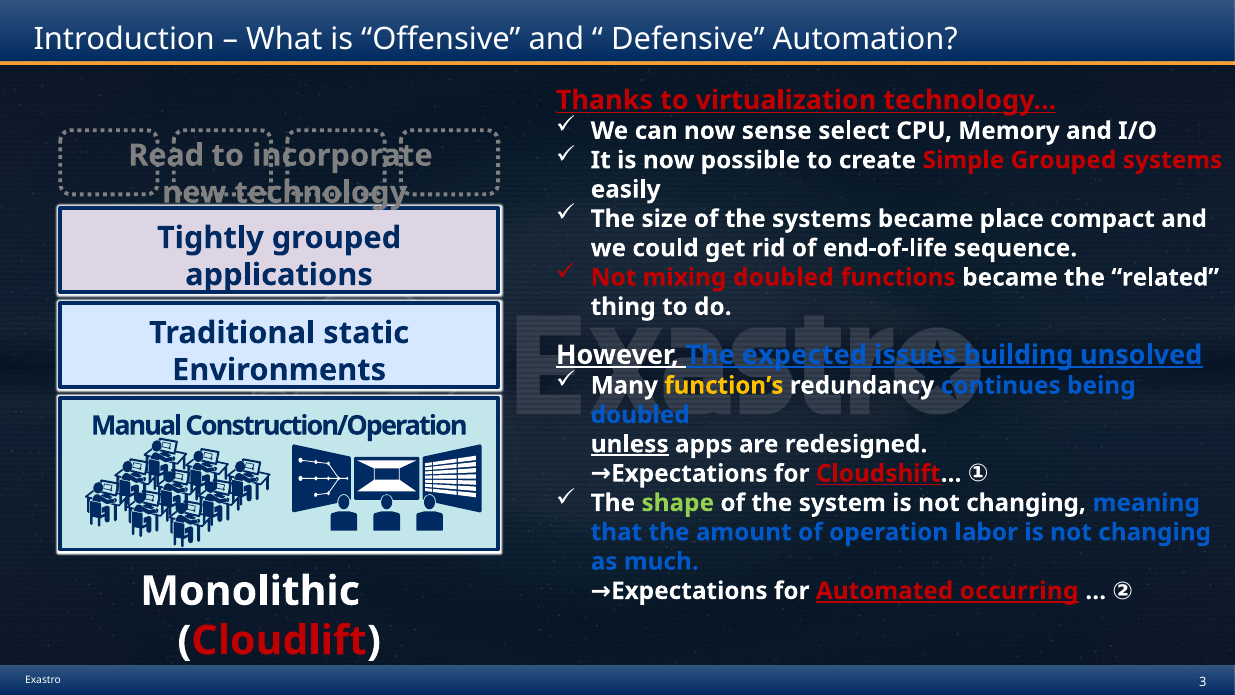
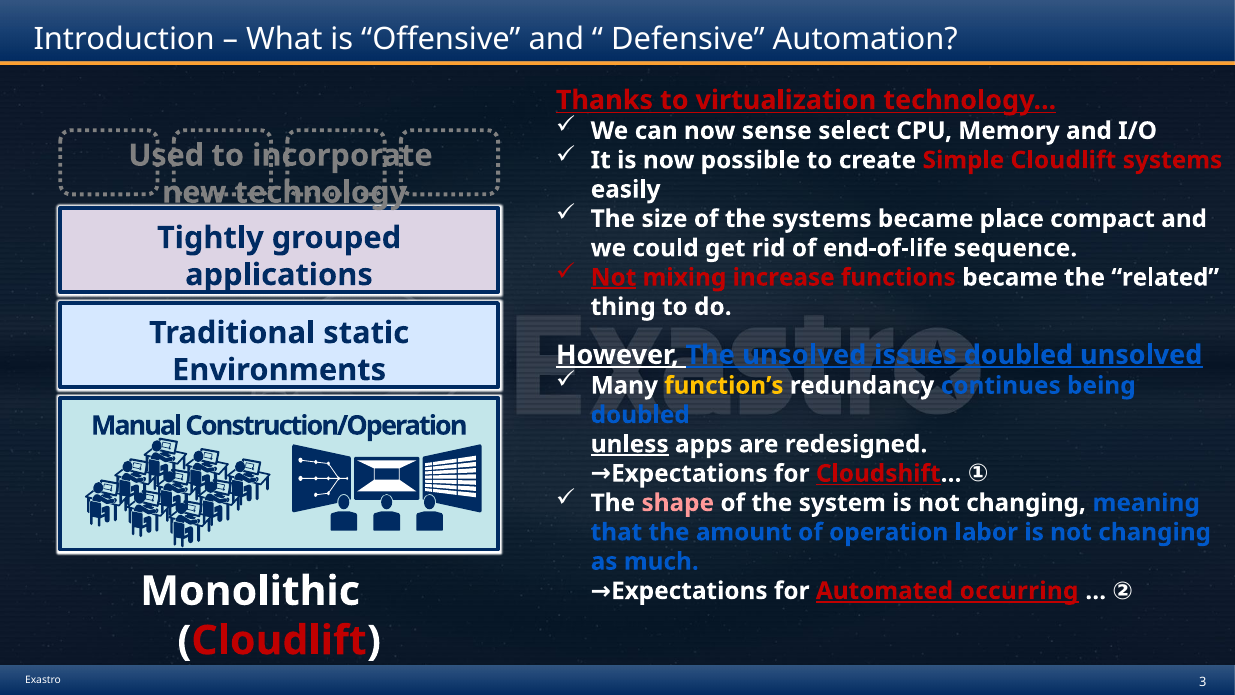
Simple Grouped: Grouped -> Cloudlift
Read: Read -> Used
Not at (614, 277) underline: none -> present
mixing doubled: doubled -> increase
The expected: expected -> unsolved
issues building: building -> doubled
shape colour: light green -> pink
